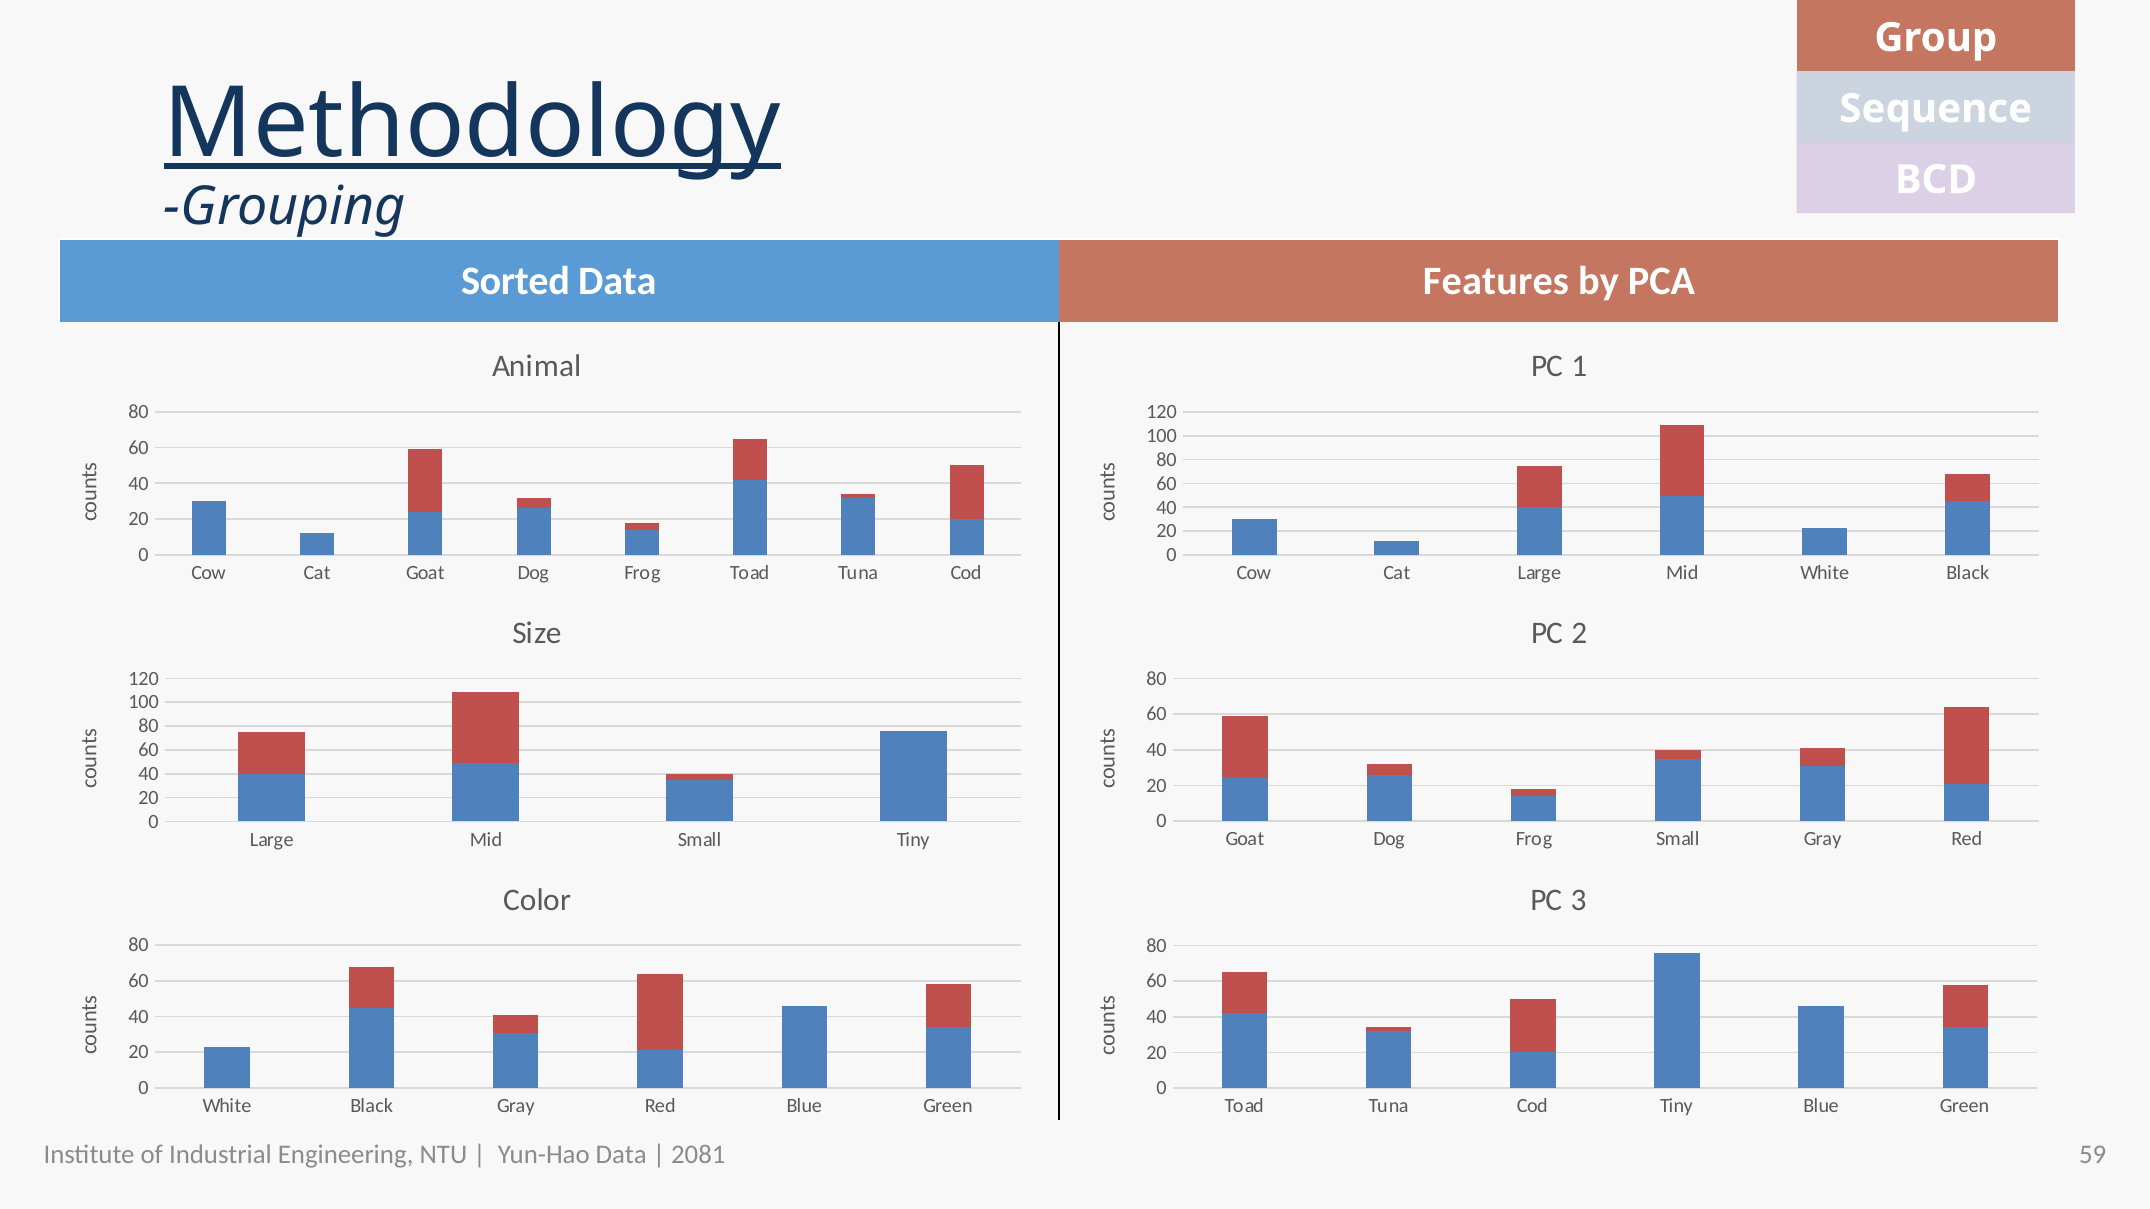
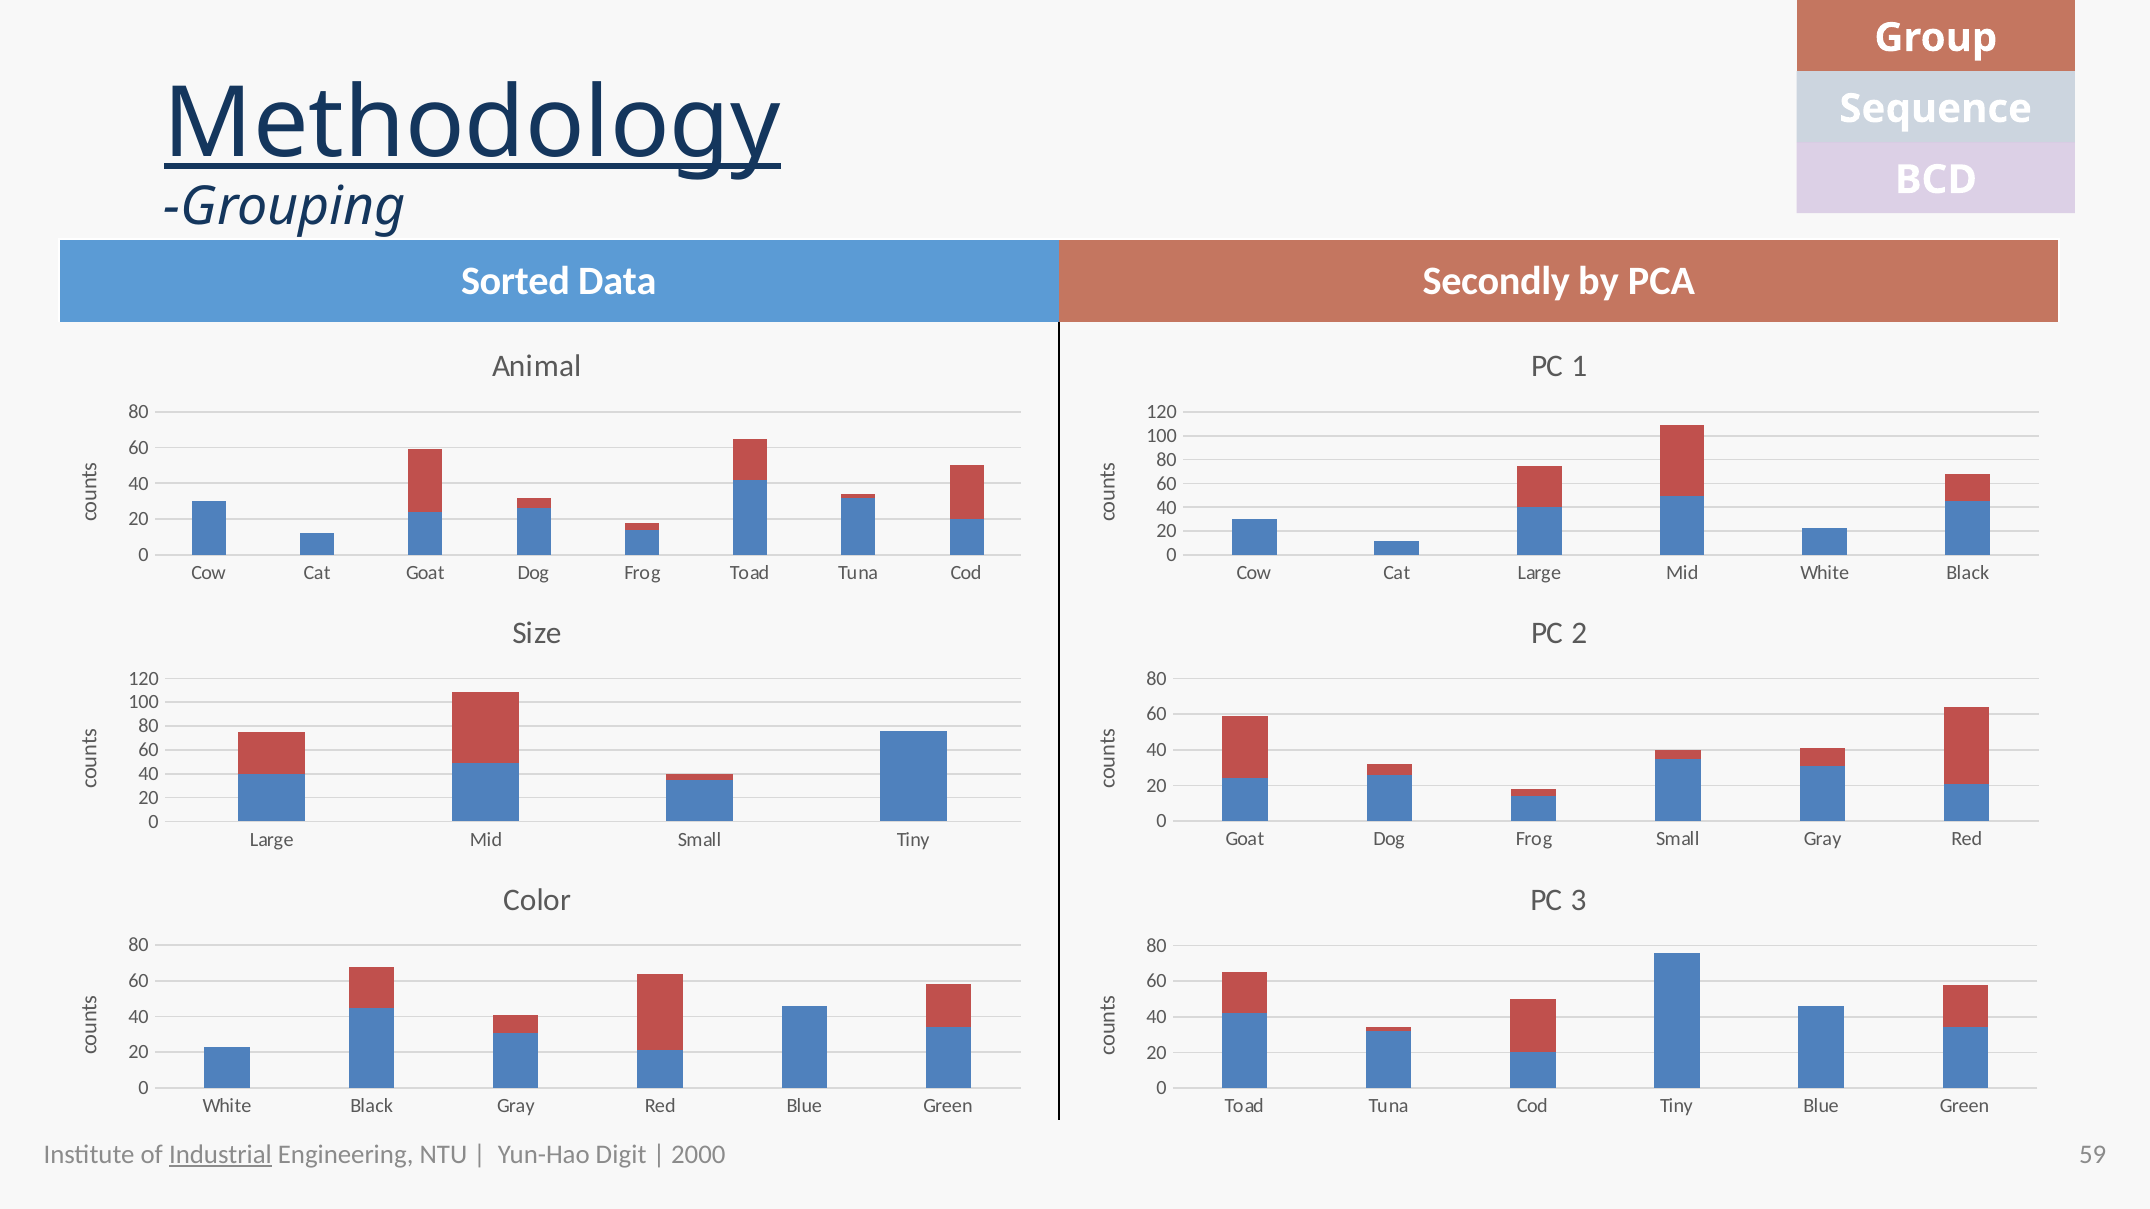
Features: Features -> Secondly
Industrial underline: none -> present
Yun-Hao Data: Data -> Digit
2081: 2081 -> 2000
